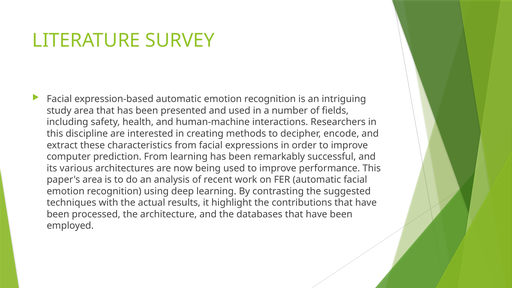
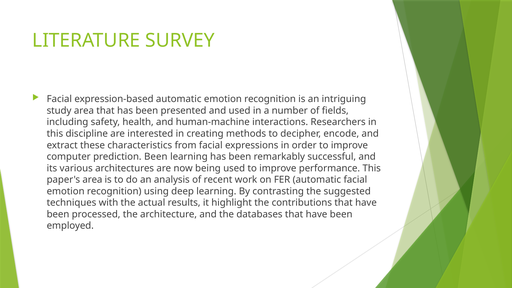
prediction From: From -> Been
